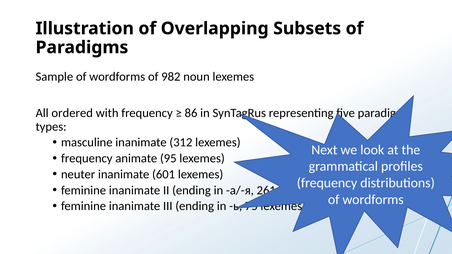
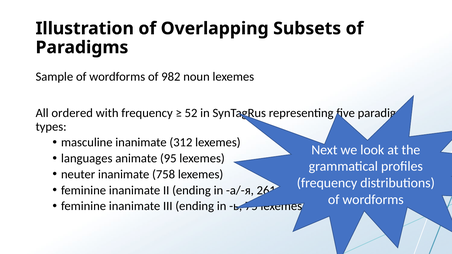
86: 86 -> 52
frequency at (87, 159): frequency -> languages
601: 601 -> 758
